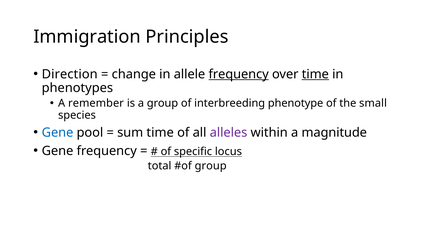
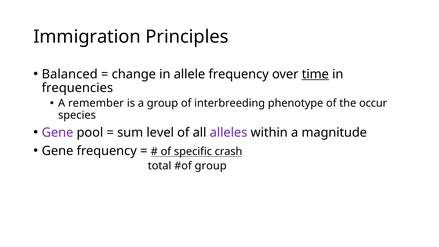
Direction: Direction -> Balanced
frequency at (239, 74) underline: present -> none
phenotypes: phenotypes -> frequencies
small: small -> occur
Gene at (58, 132) colour: blue -> purple
sum time: time -> level
locus: locus -> crash
